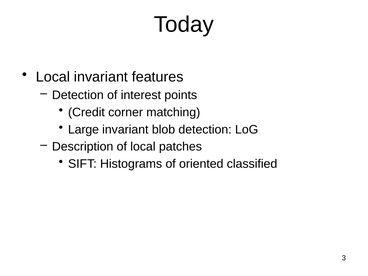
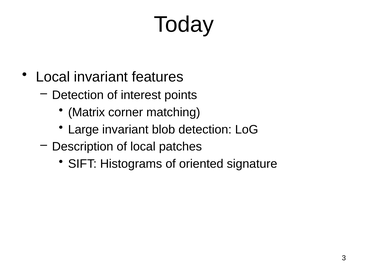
Credit: Credit -> Matrix
classified: classified -> signature
